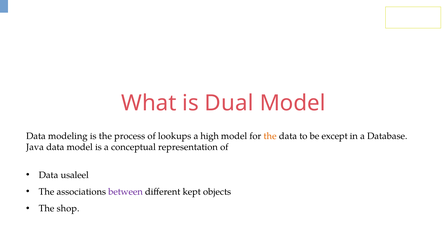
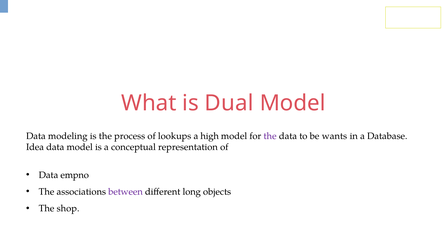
the at (270, 136) colour: orange -> purple
except: except -> wants
Java: Java -> Idea
usaleel: usaleel -> empno
kept: kept -> long
